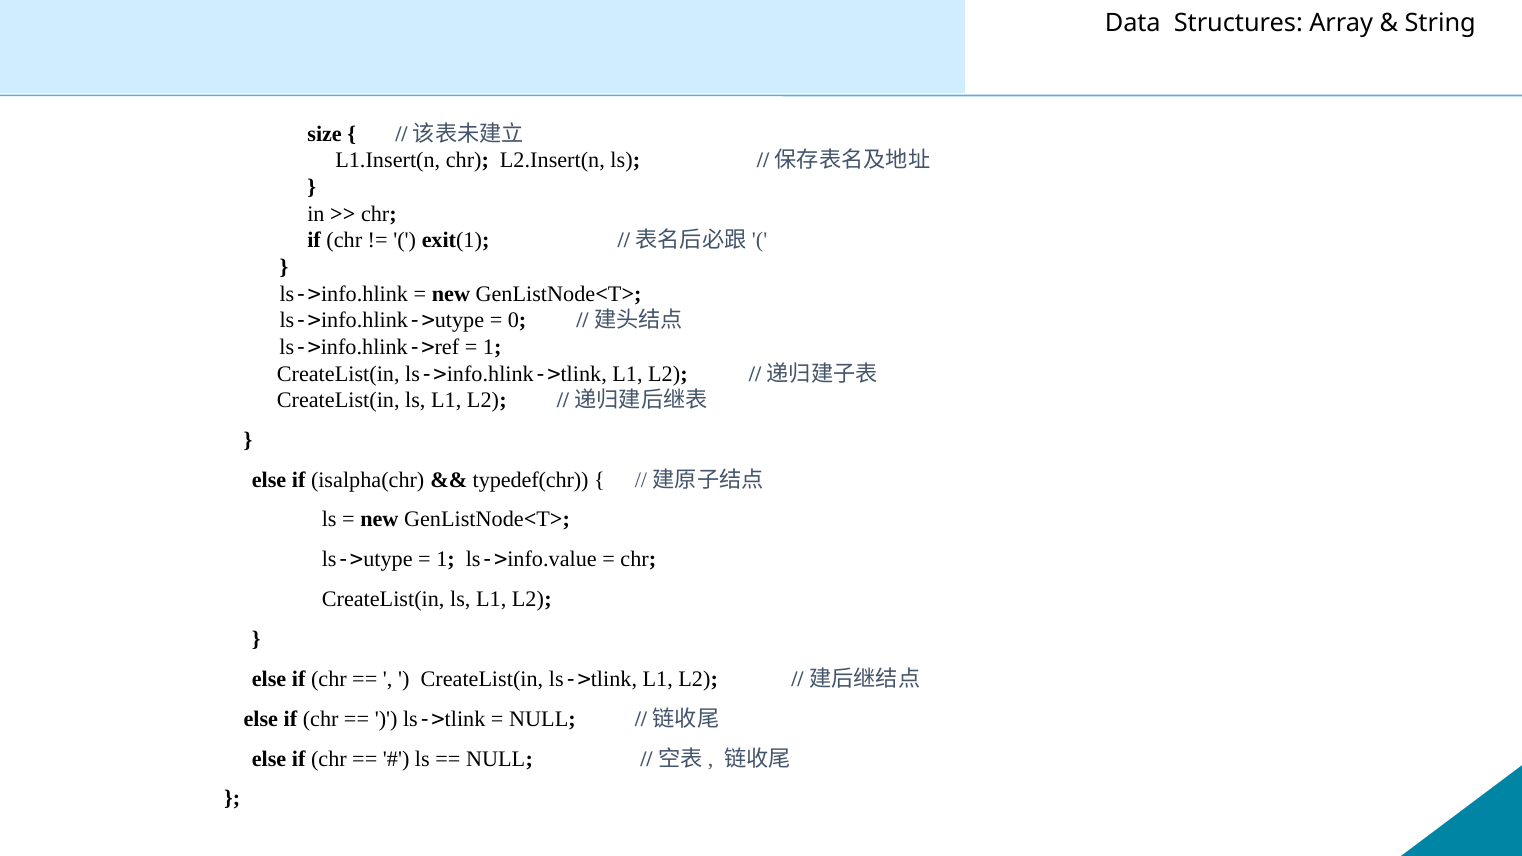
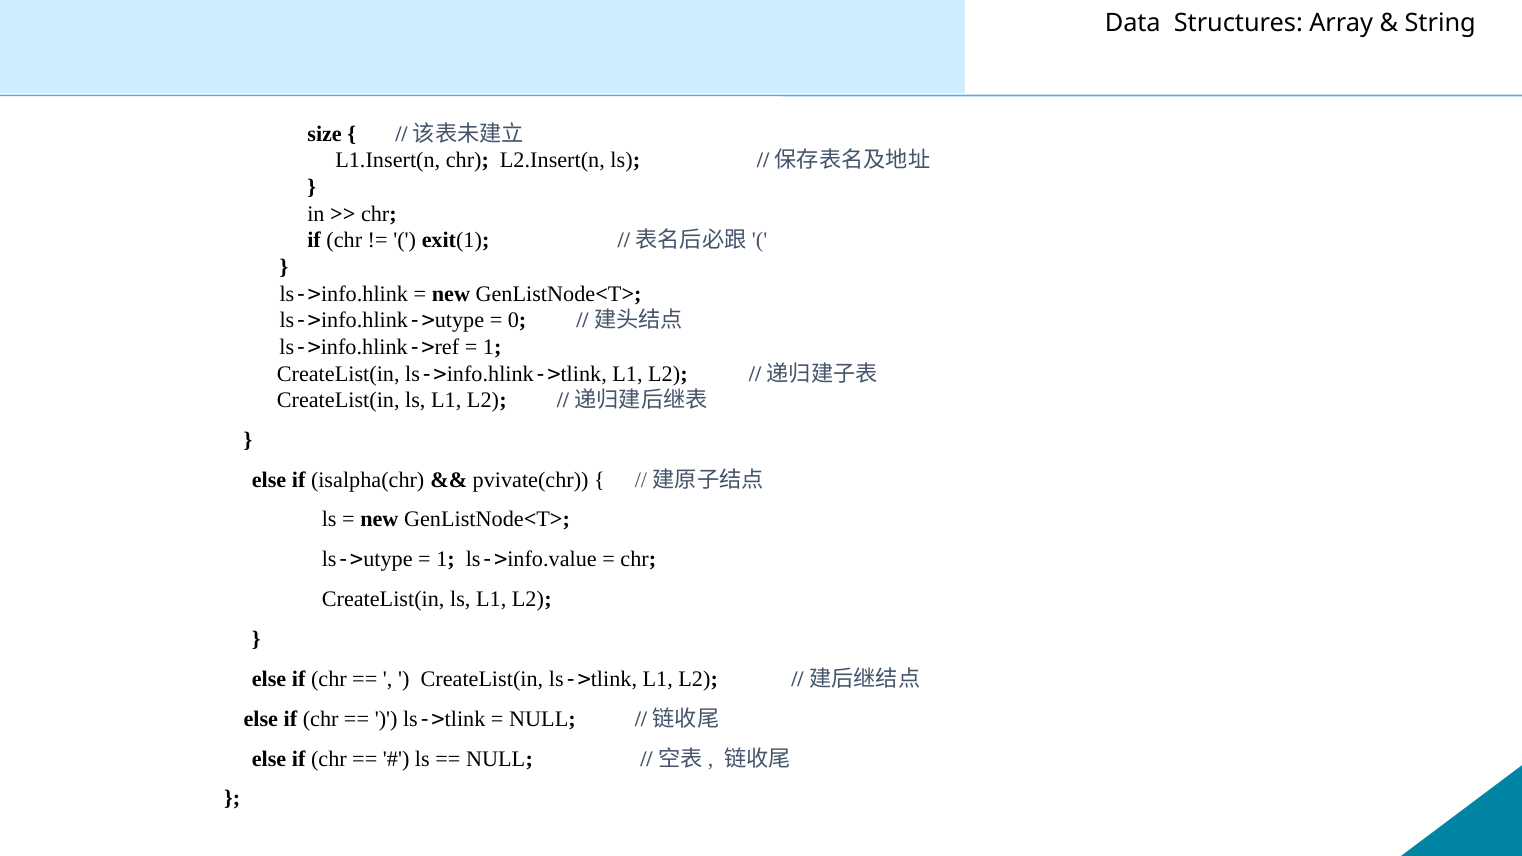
typedef(chr: typedef(chr -> pvivate(chr
